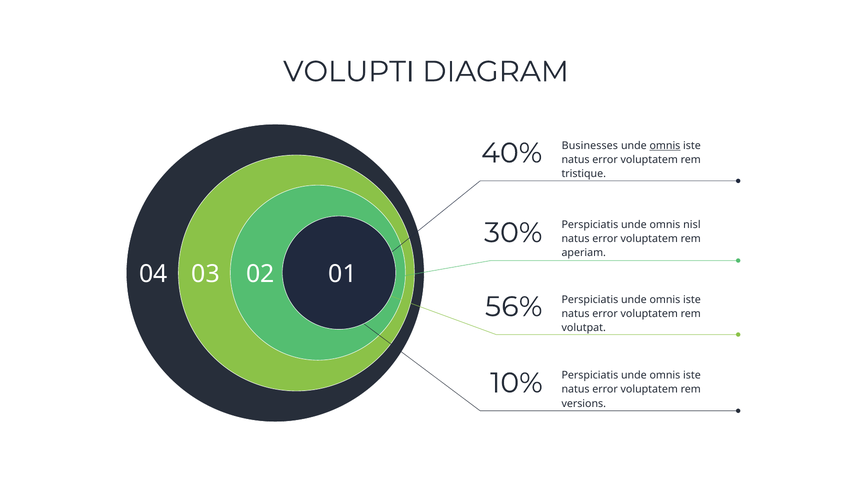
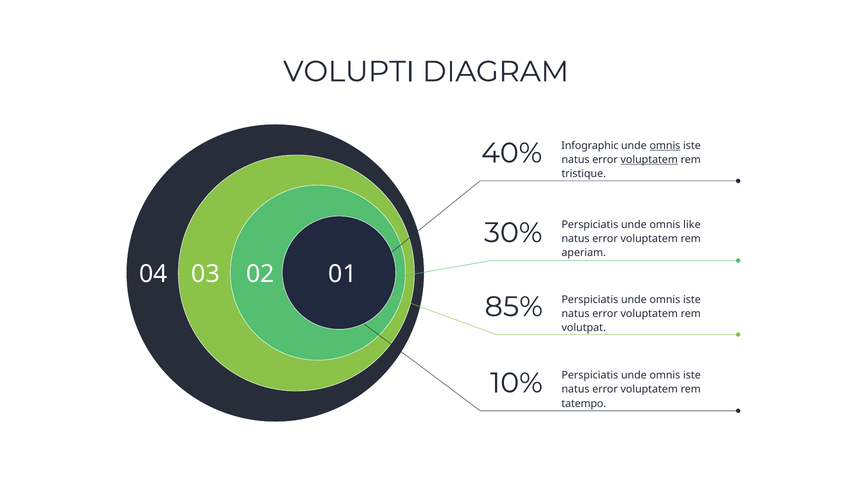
Businesses: Businesses -> Infographic
voluptatem at (649, 160) underline: none -> present
nisl: nisl -> like
56%: 56% -> 85%
versions: versions -> tatempo
